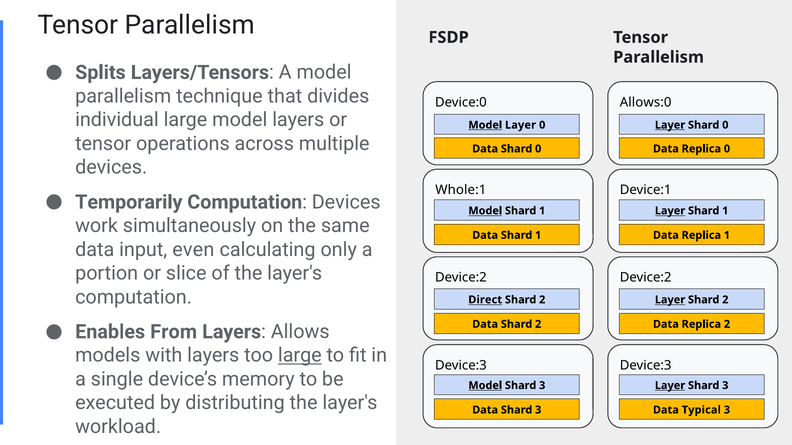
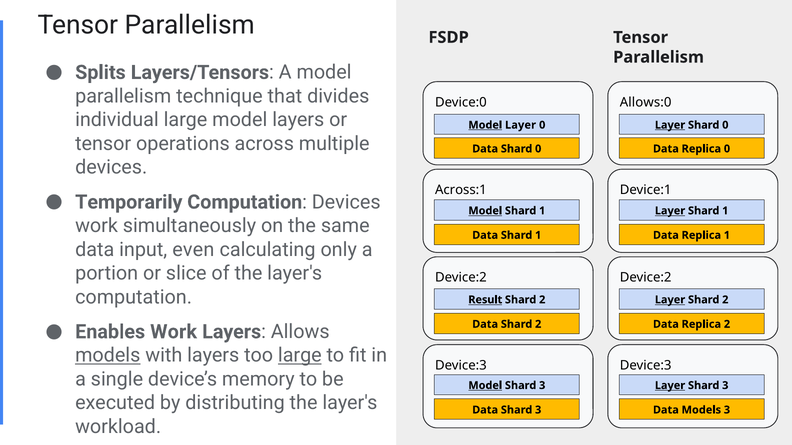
Whole:1: Whole:1 -> Across:1
Direct: Direct -> Result
Enables From: From -> Work
models at (108, 356) underline: none -> present
Data Typical: Typical -> Models
